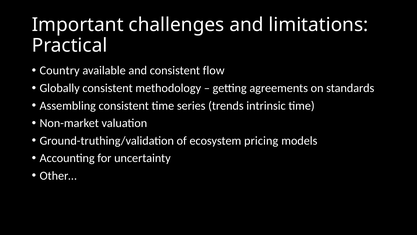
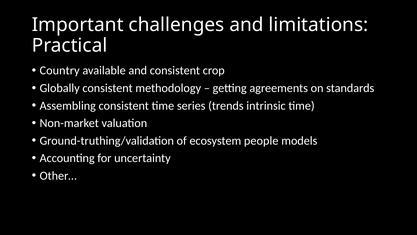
flow: flow -> crop
pricing: pricing -> people
